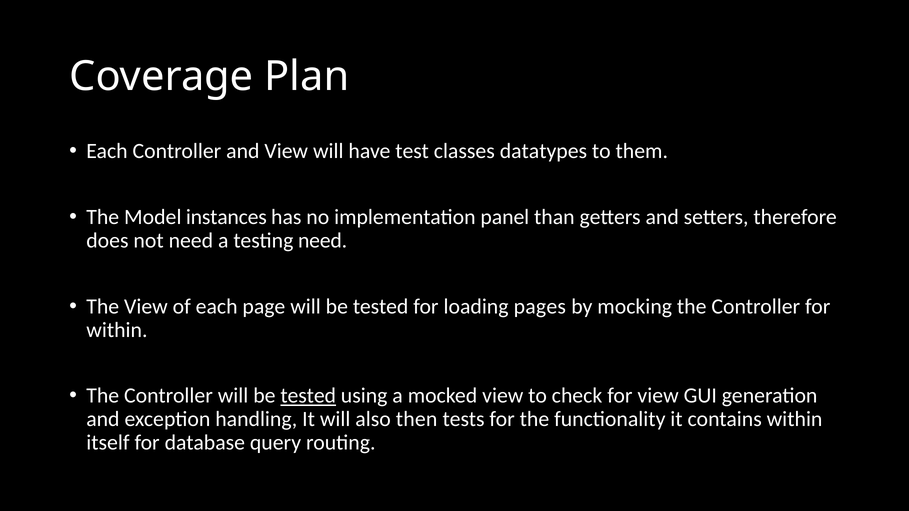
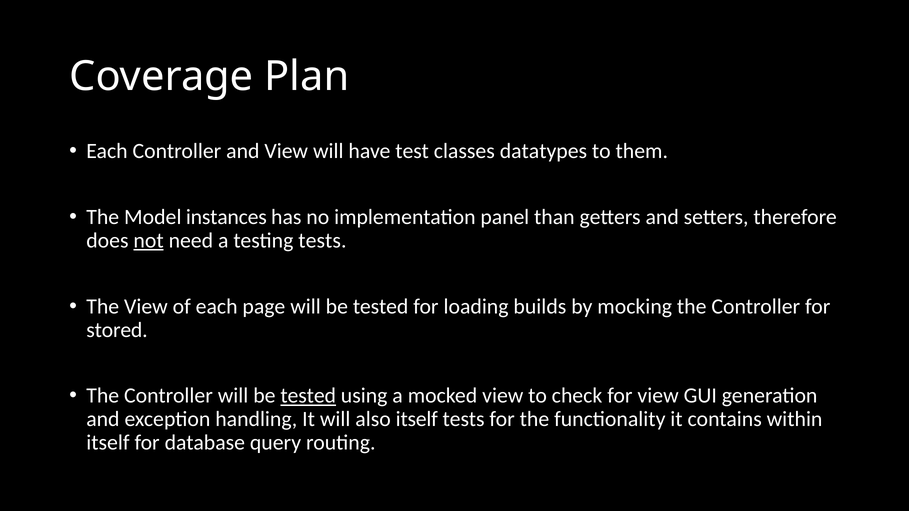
not underline: none -> present
testing need: need -> tests
pages: pages -> builds
within at (117, 330): within -> stored
also then: then -> itself
